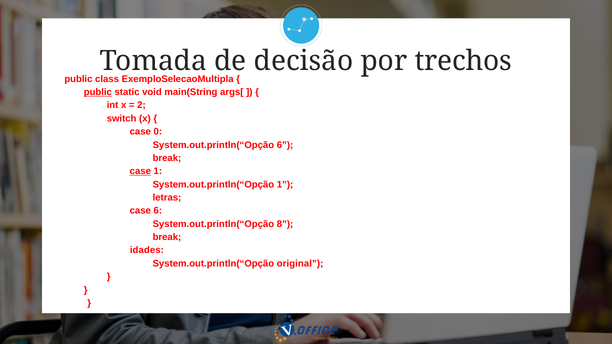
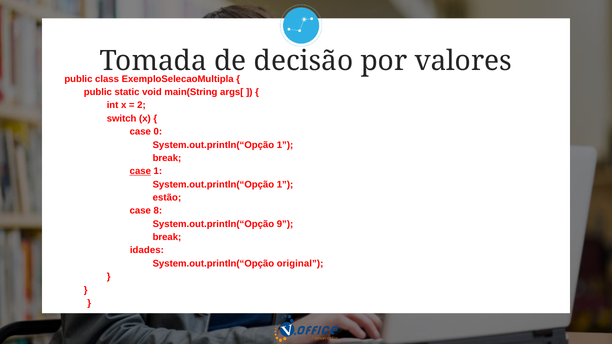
trechos: trechos -> valores
public at (98, 92) underline: present -> none
6 at (285, 145): 6 -> 1
letras: letras -> estão
case 6: 6 -> 8
8: 8 -> 9
